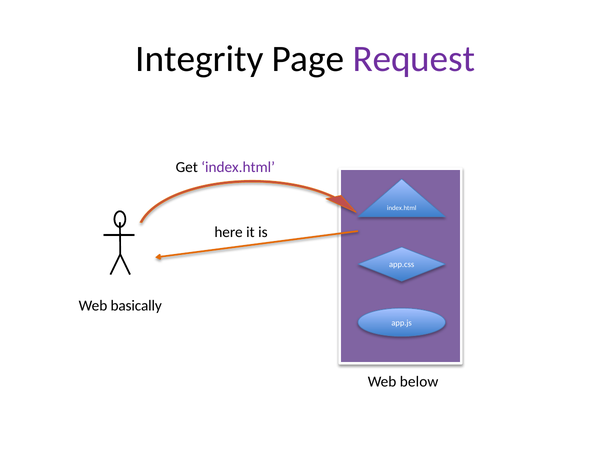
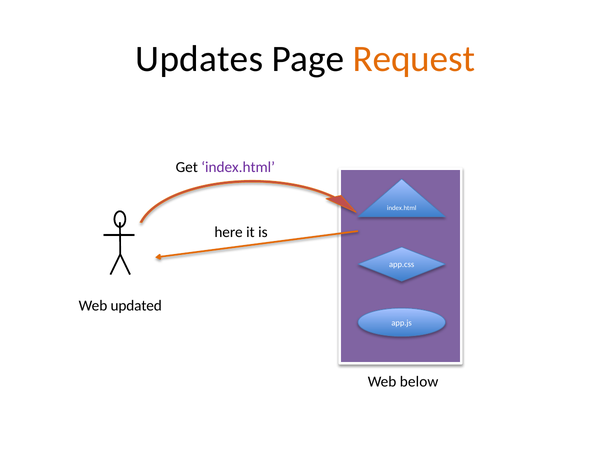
Integrity: Integrity -> Updates
Request colour: purple -> orange
basically: basically -> updated
